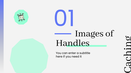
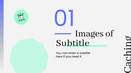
Handles at (73, 43): Handles -> Subtitle
